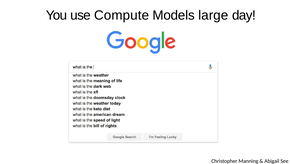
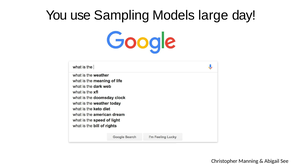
Compute: Compute -> Sampling
